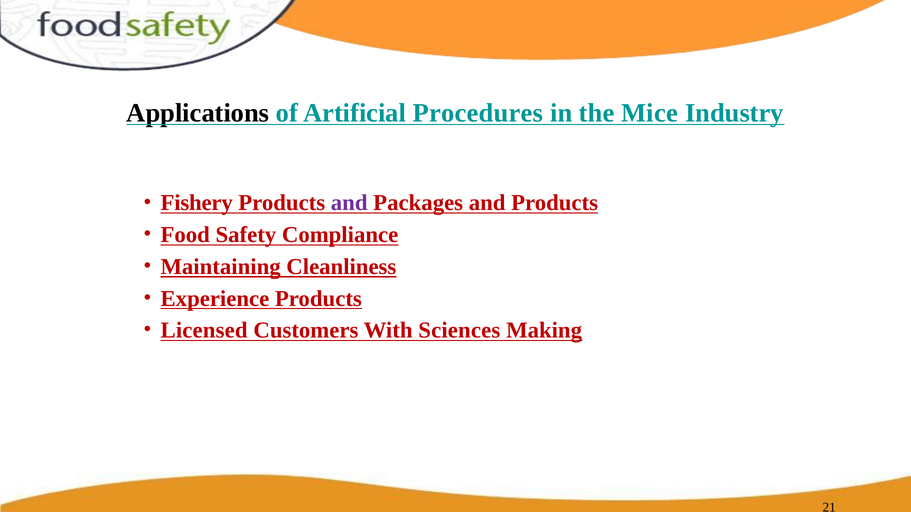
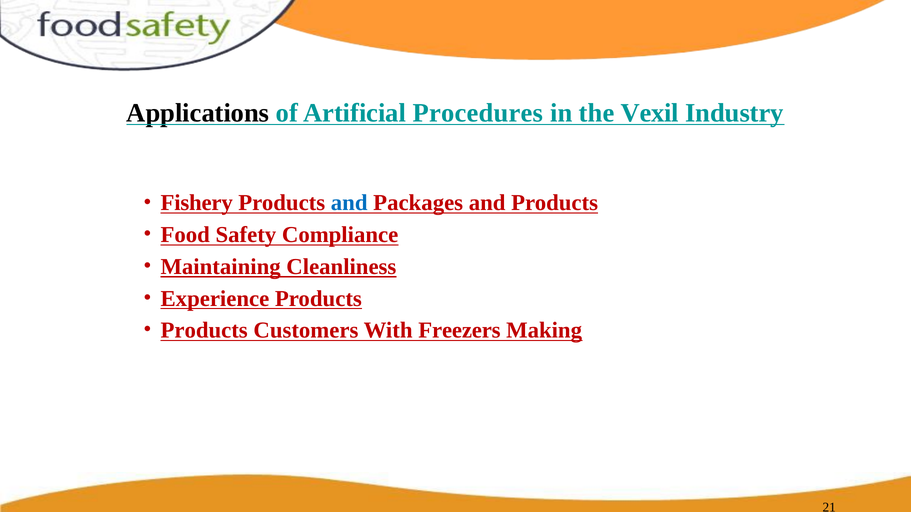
Mice: Mice -> Vexil
and at (349, 203) colour: purple -> blue
Licensed at (204, 331): Licensed -> Products
Sciences: Sciences -> Freezers
